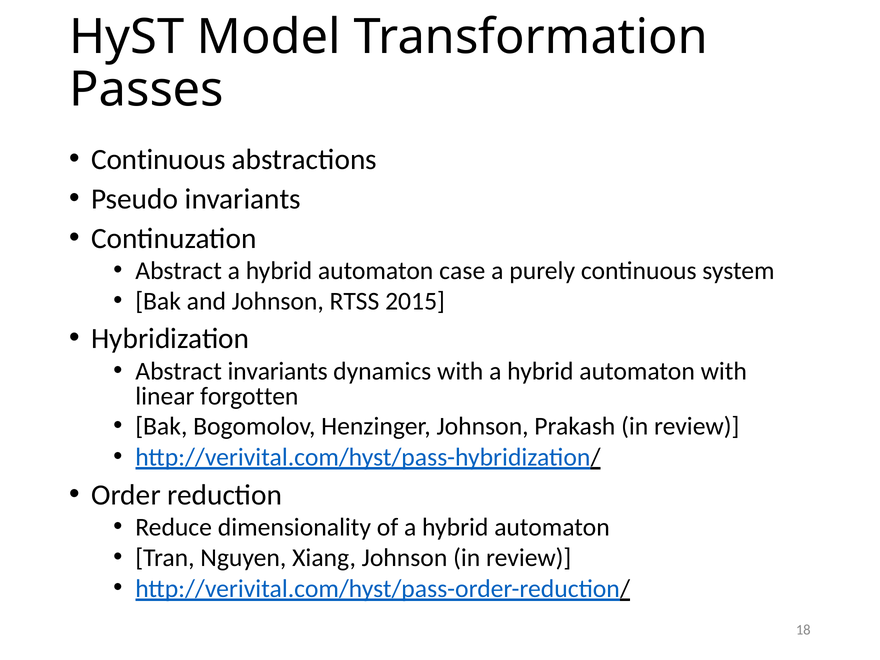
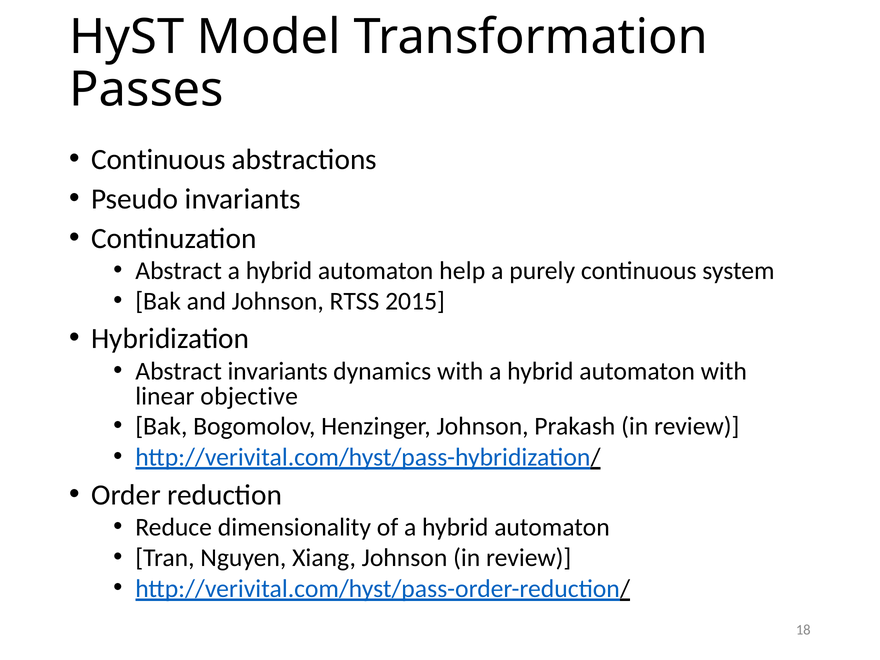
case: case -> help
forgotten: forgotten -> objective
